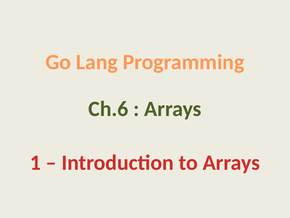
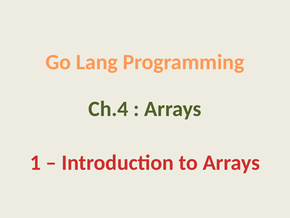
Ch.6: Ch.6 -> Ch.4
